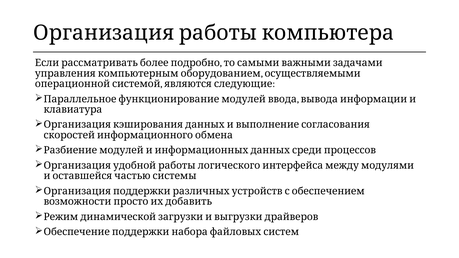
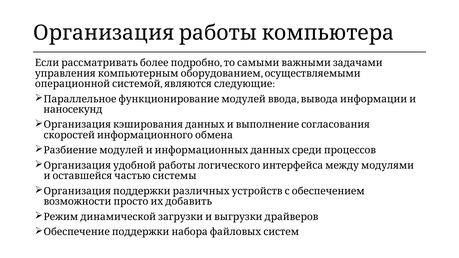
клавиатура: клавиатура -> наносекунд
